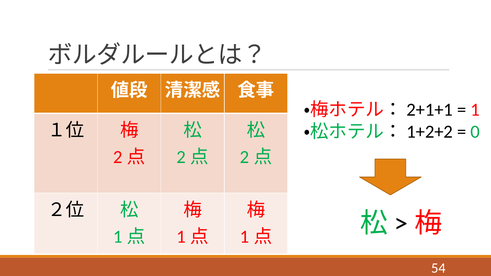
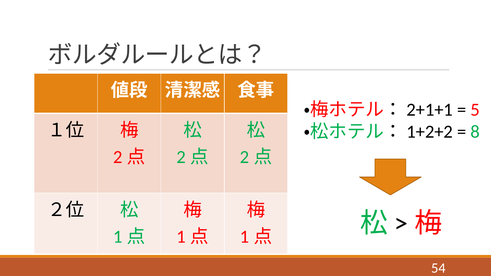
1: 1 -> 5
0: 0 -> 8
